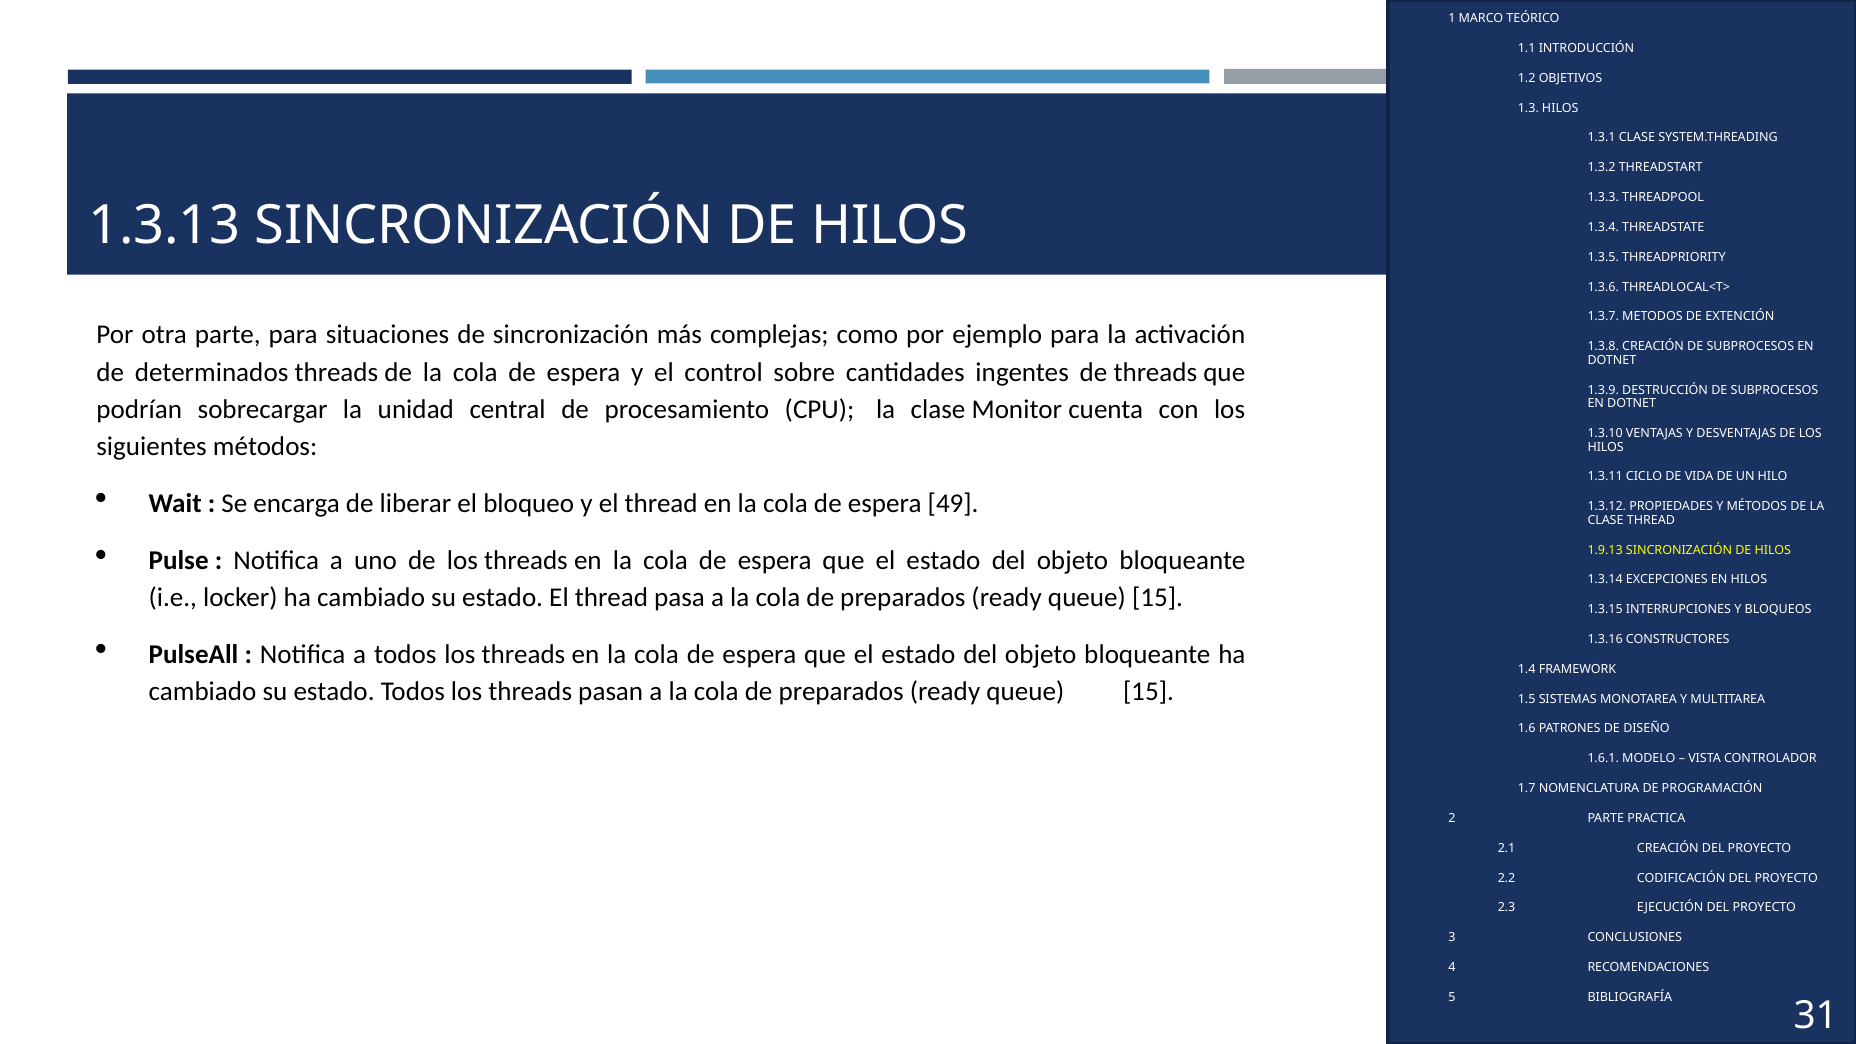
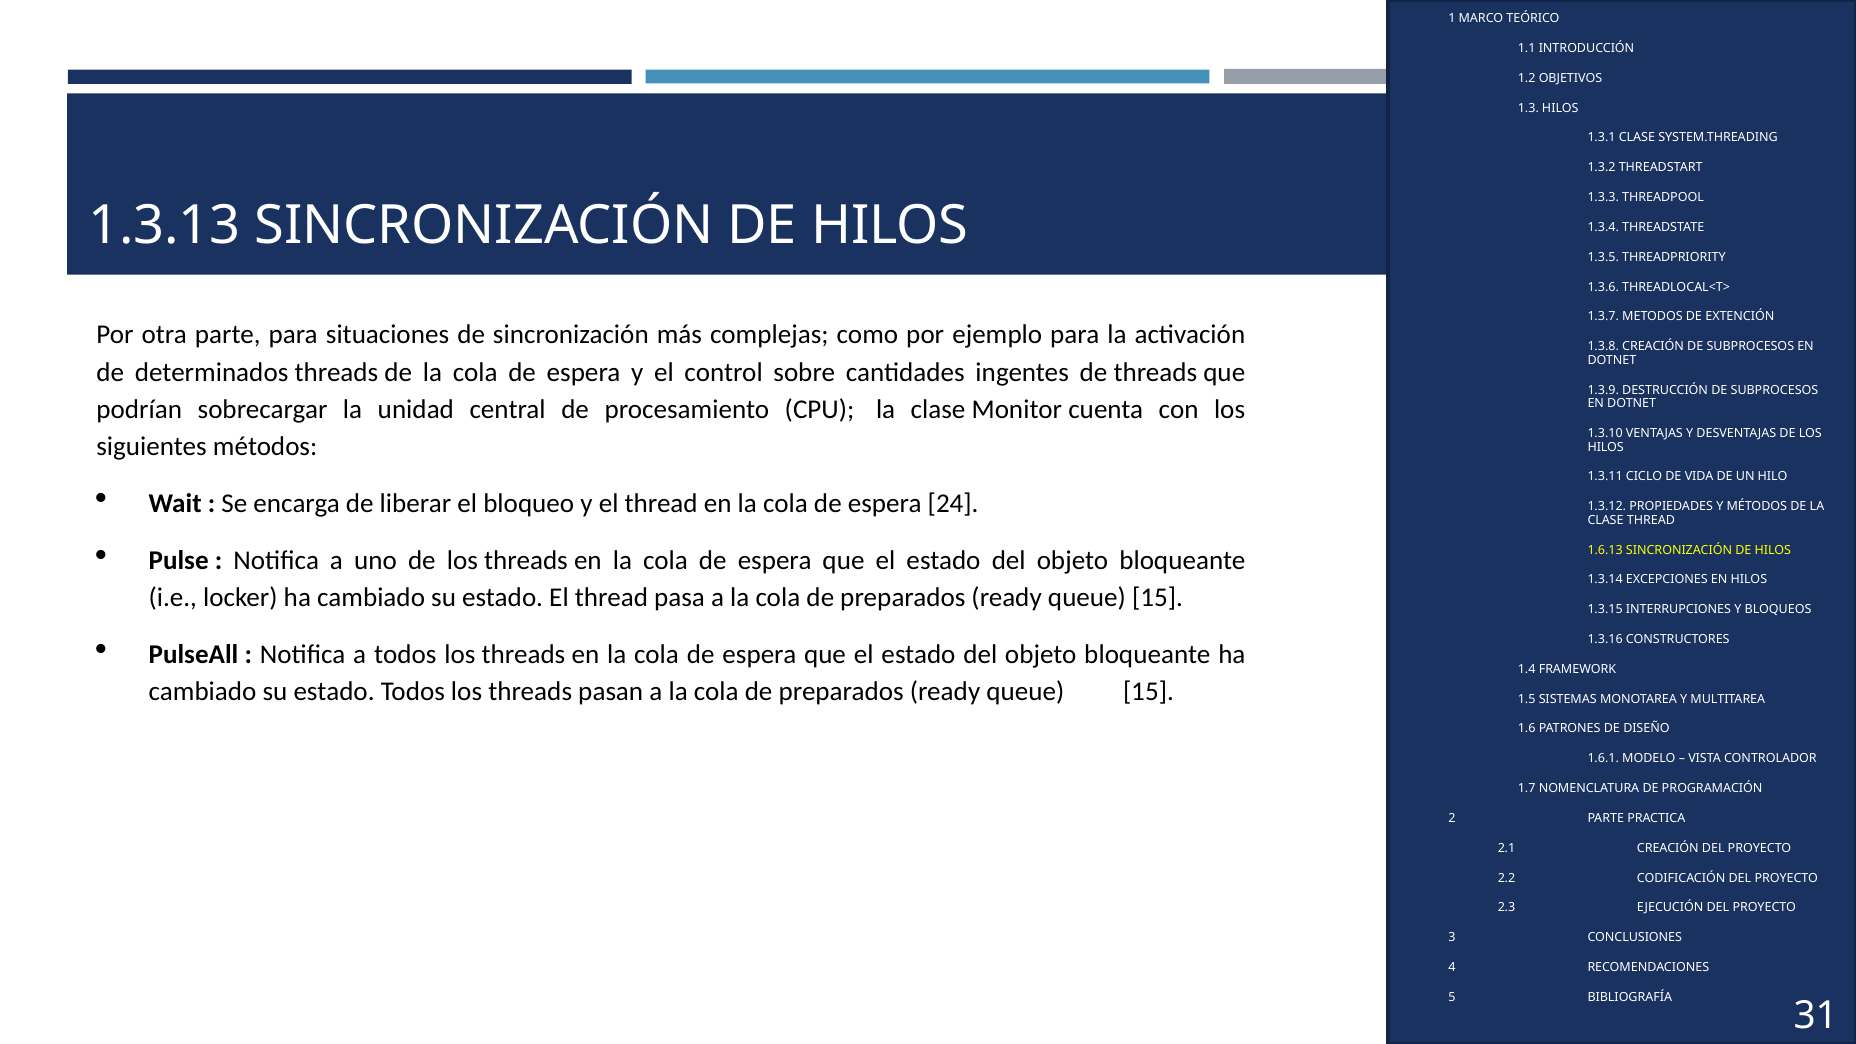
49: 49 -> 24
1.9.13: 1.9.13 -> 1.6.13
